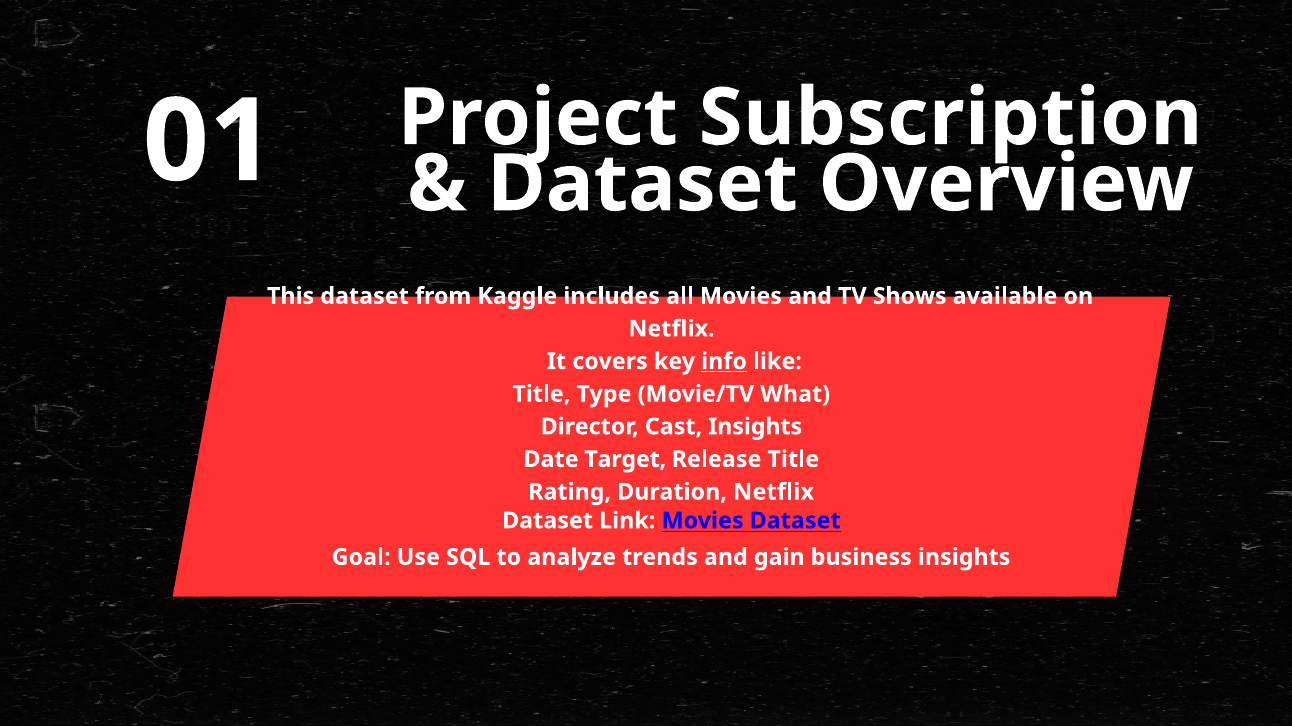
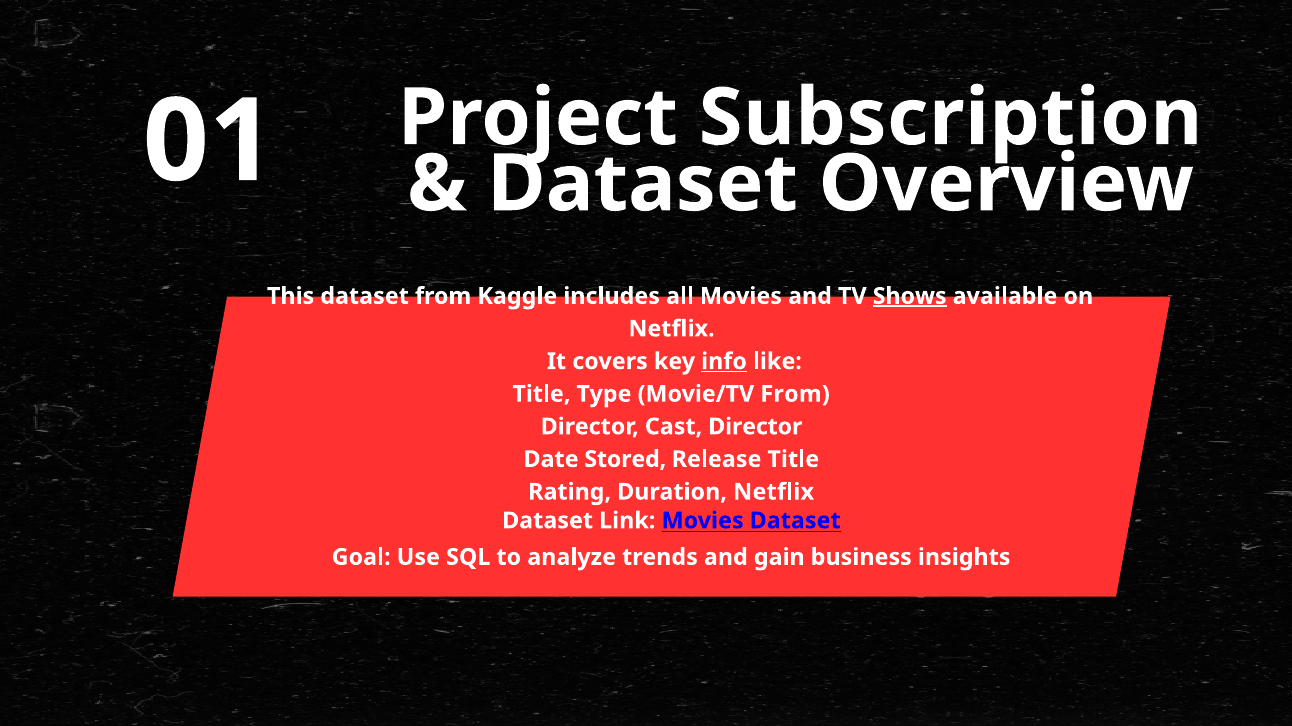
Shows underline: none -> present
Movie/TV What: What -> From
Cast Insights: Insights -> Director
Target: Target -> Stored
